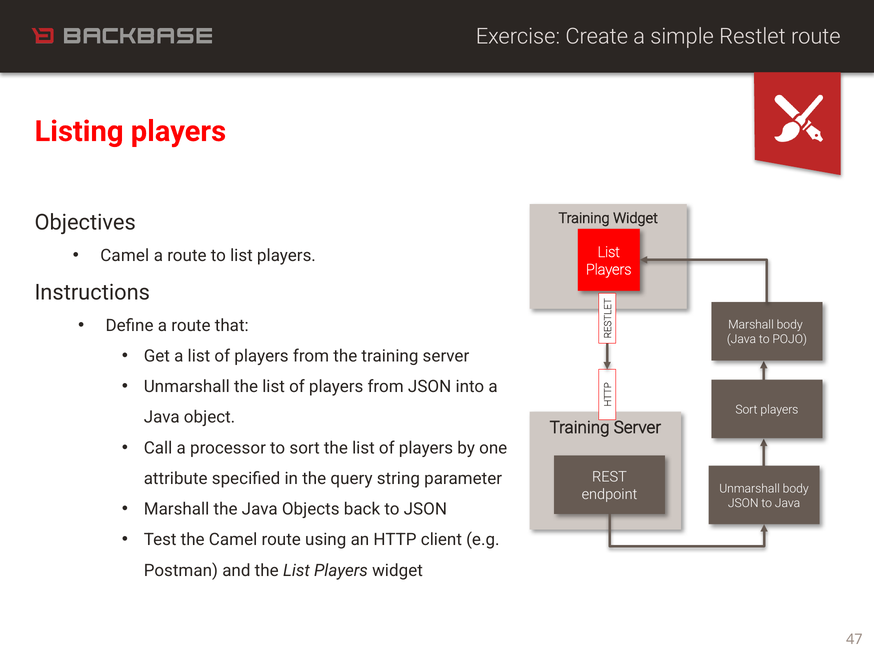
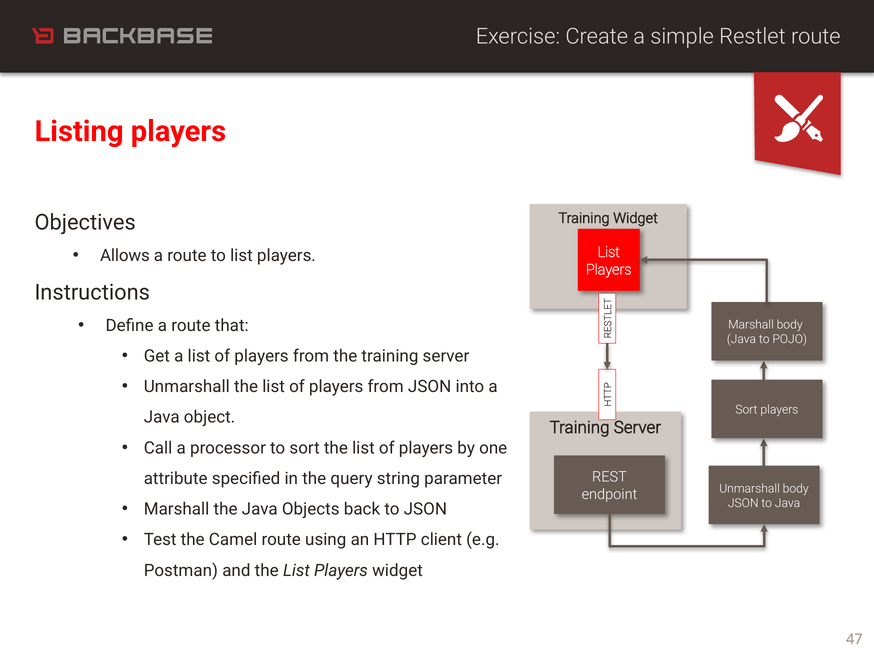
Camel at (125, 255): Camel -> Allows
